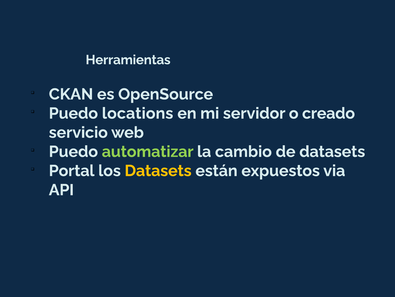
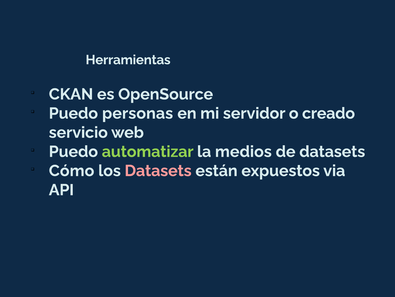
locations: locations -> personas
cambio: cambio -> medios
Portal: Portal -> Cómo
Datasets at (158, 170) colour: yellow -> pink
